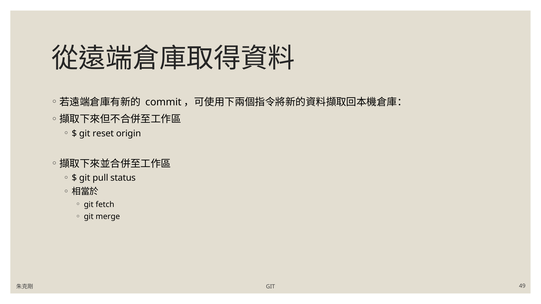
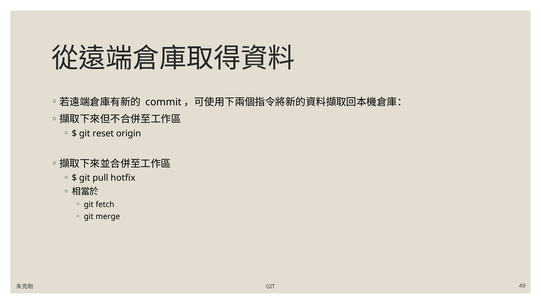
status: status -> hotfix
